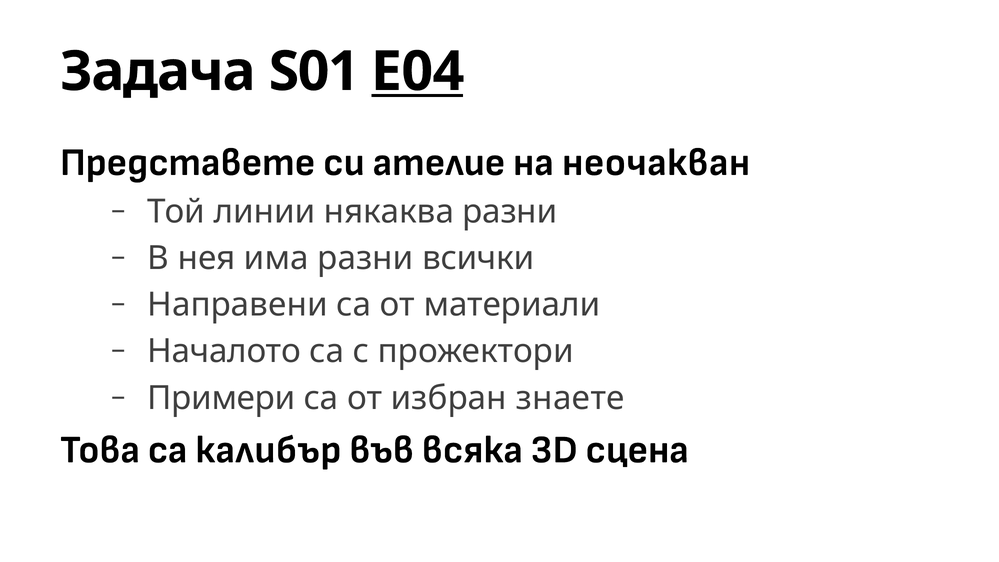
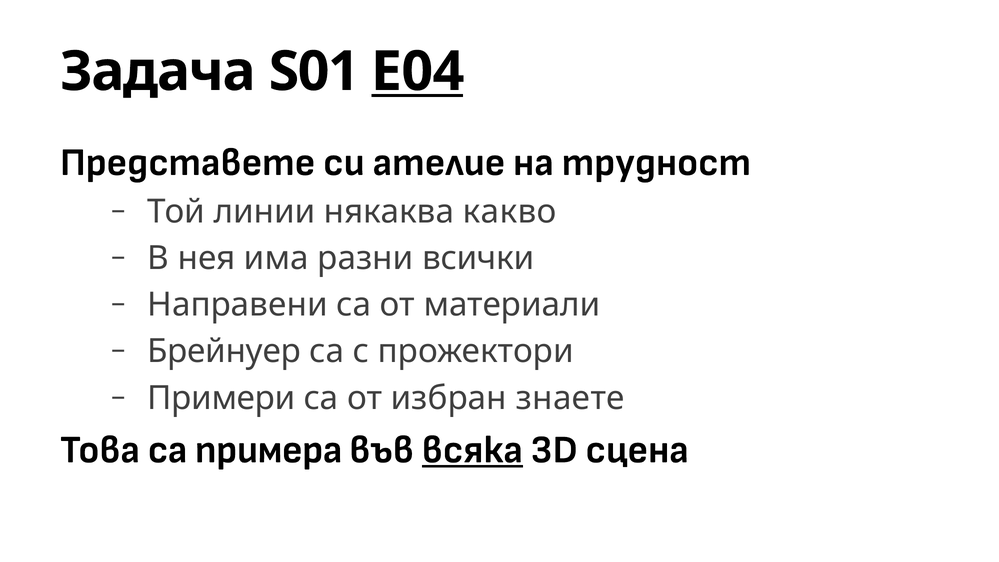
неочакван: неочакван -> трудност
някаква разни: разни -> какво
Началото: Началото -> Брейнуер
калибър: калибър -> примера
всяка underline: none -> present
